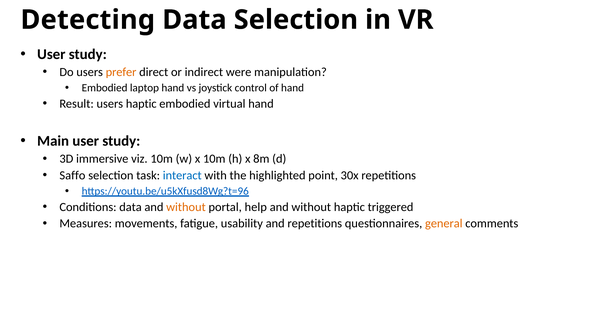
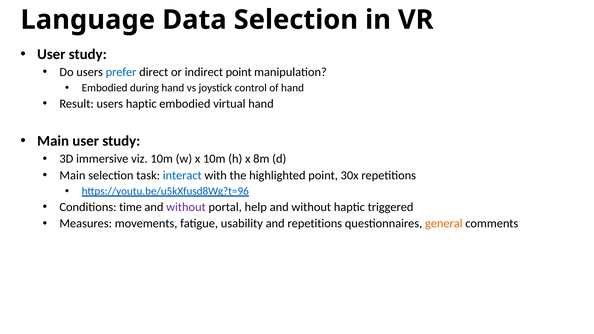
Detecting: Detecting -> Language
prefer colour: orange -> blue
indirect were: were -> point
laptop: laptop -> during
Saffo at (72, 175): Saffo -> Main
Conditions data: data -> time
without at (186, 207) colour: orange -> purple
